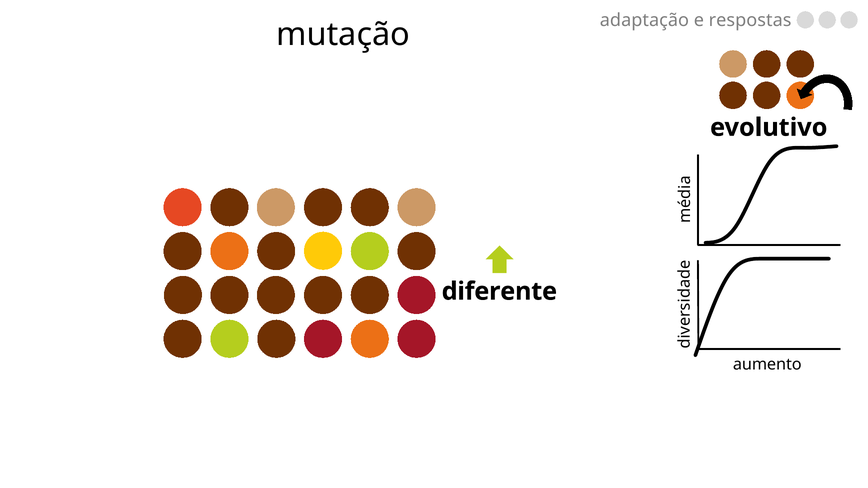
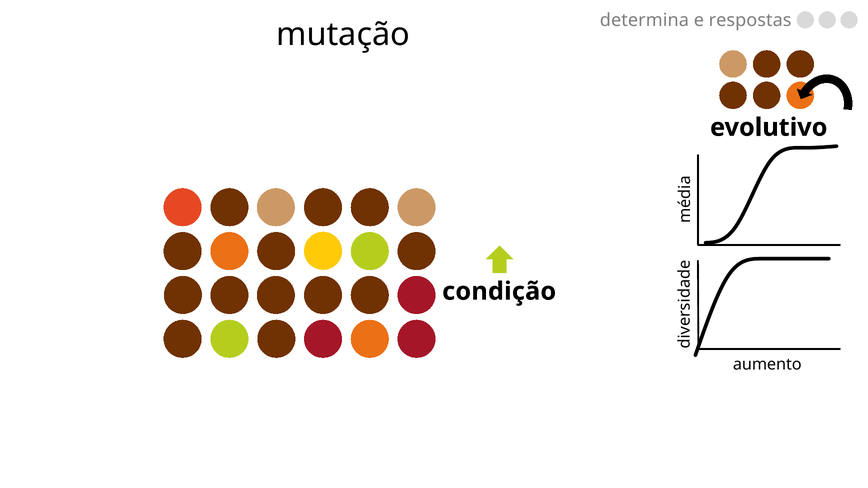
adaptação: adaptação -> determina
diferente: diferente -> condição
